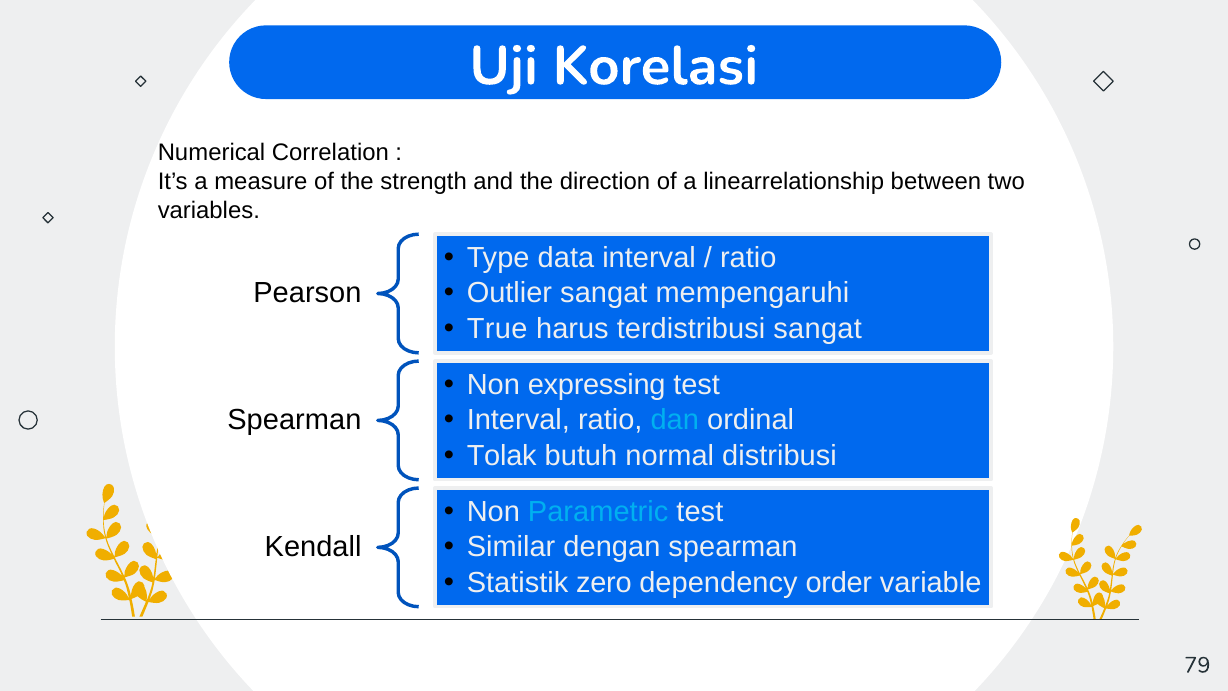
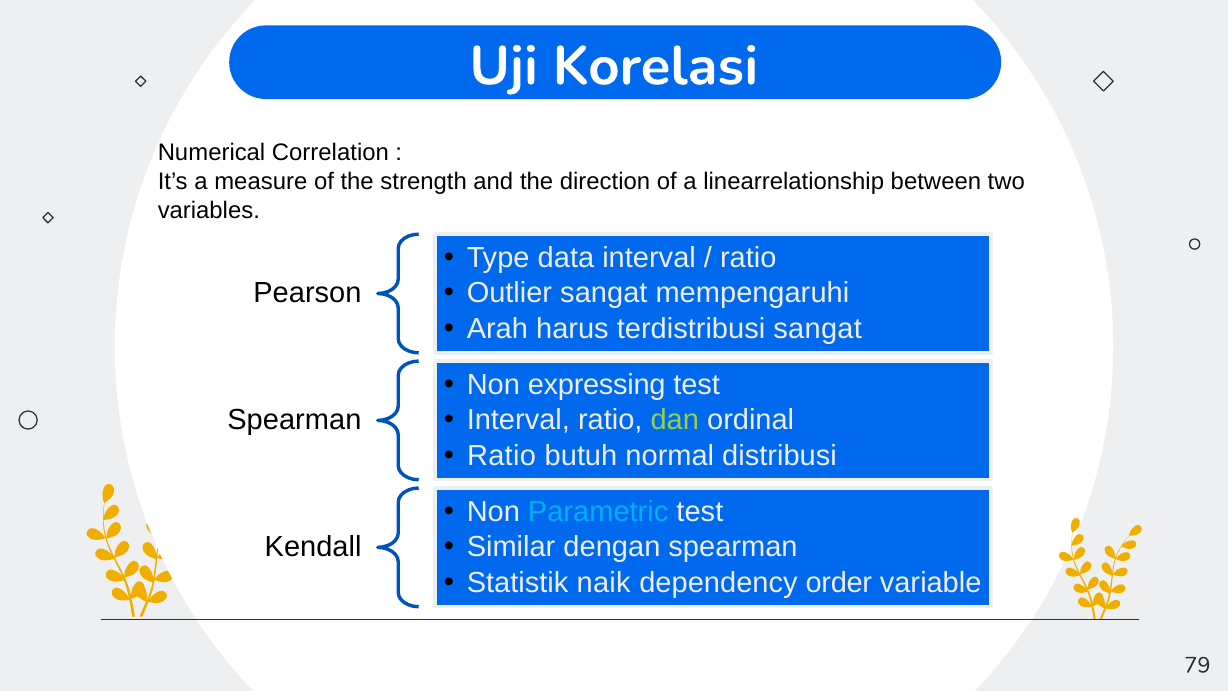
True: True -> Arah
dan colour: light blue -> light green
Tolak at (502, 456): Tolak -> Ratio
zero: zero -> naik
